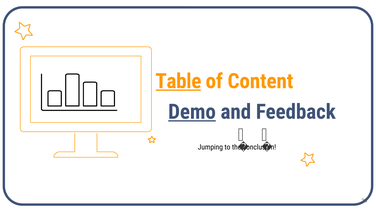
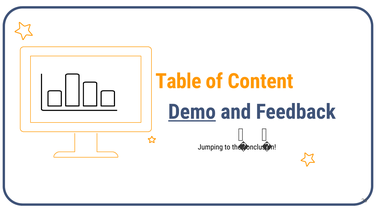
Table underline: present -> none
